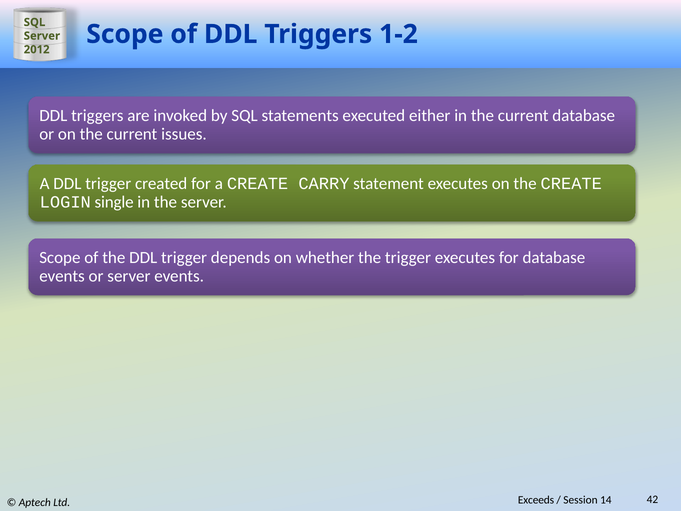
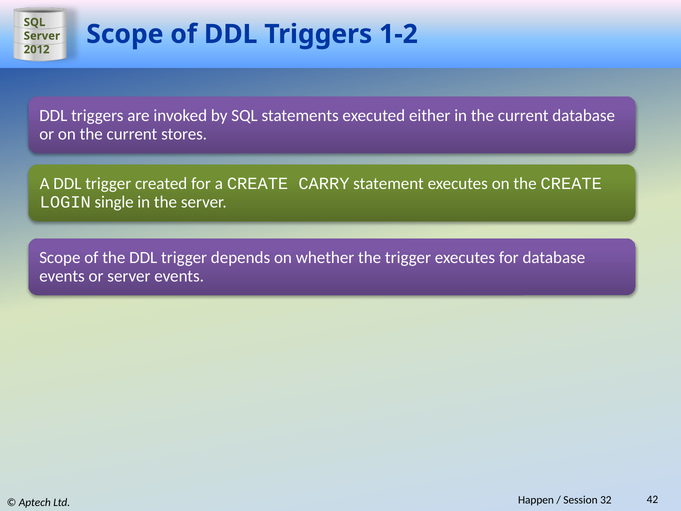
issues: issues -> stores
Exceeds: Exceeds -> Happen
14: 14 -> 32
